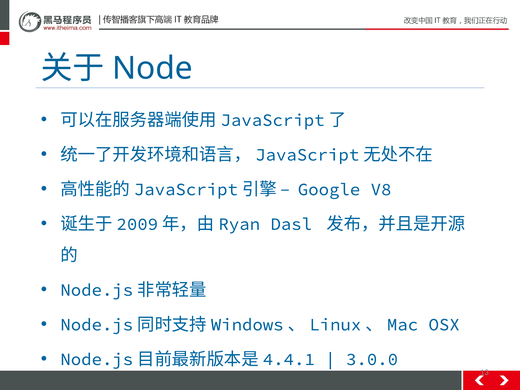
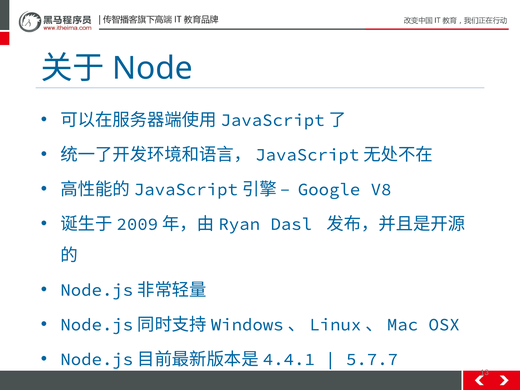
3.0.0: 3.0.0 -> 5.7.7
